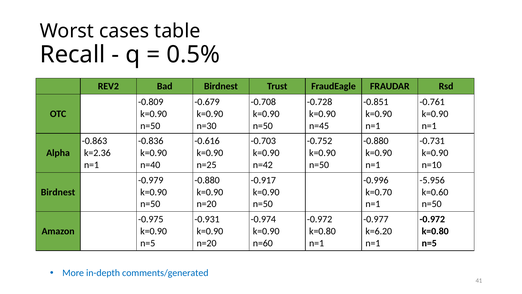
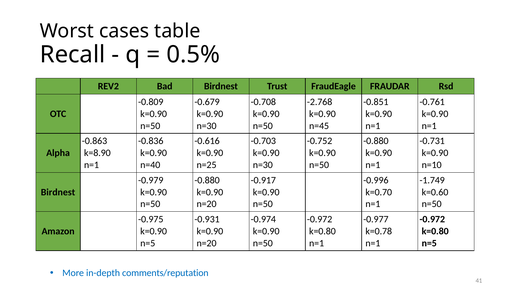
-0.728: -0.728 -> -2.768
k=2.36: k=2.36 -> k=8.90
n=42 at (263, 165): n=42 -> n=30
-5.956: -5.956 -> -1.749
k=6.20: k=6.20 -> k=0.78
n=60 at (263, 243): n=60 -> n=50
comments/generated: comments/generated -> comments/reputation
